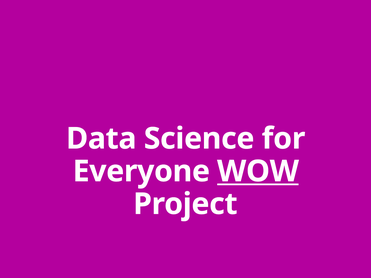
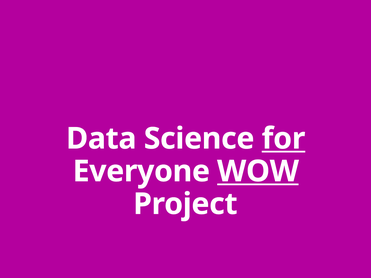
for underline: none -> present
